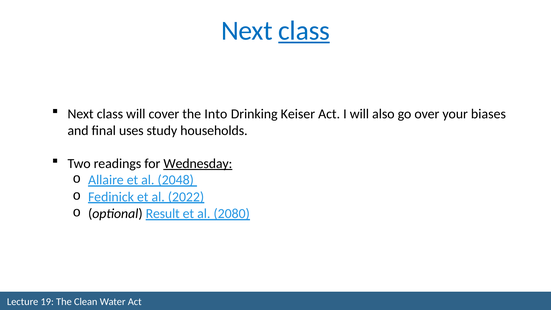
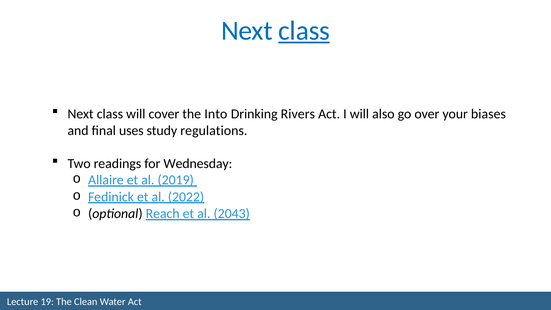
Keiser: Keiser -> Rivers
households: households -> regulations
Wednesday underline: present -> none
2048: 2048 -> 2019
Result: Result -> Reach
2080: 2080 -> 2043
